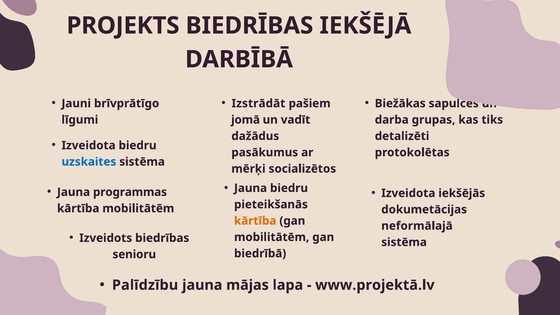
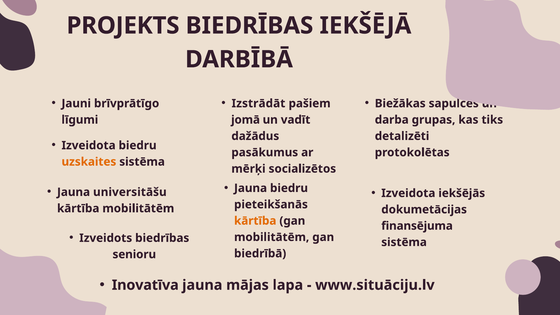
uzskaites colour: blue -> orange
programmas: programmas -> universitāšu
neformālajā: neformālajā -> finansējuma
Palīdzību: Palīdzību -> Inovatīva
www.projektā.lv: www.projektā.lv -> www.situāciju.lv
